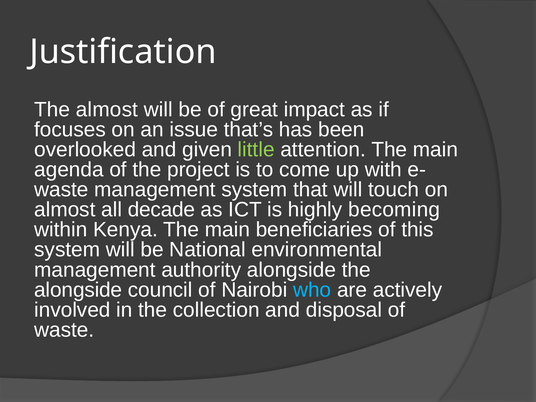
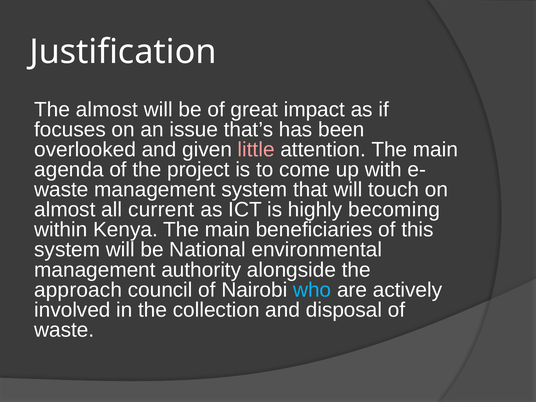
little colour: light green -> pink
decade: decade -> current
alongside at (78, 290): alongside -> approach
